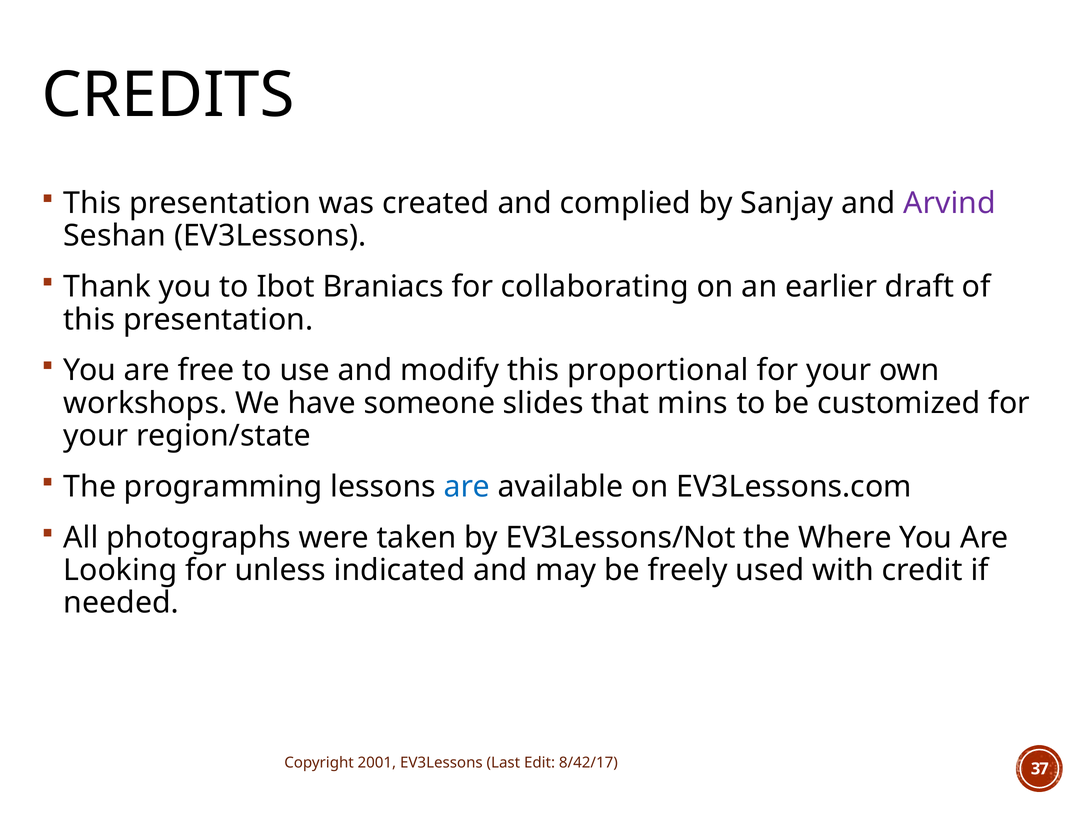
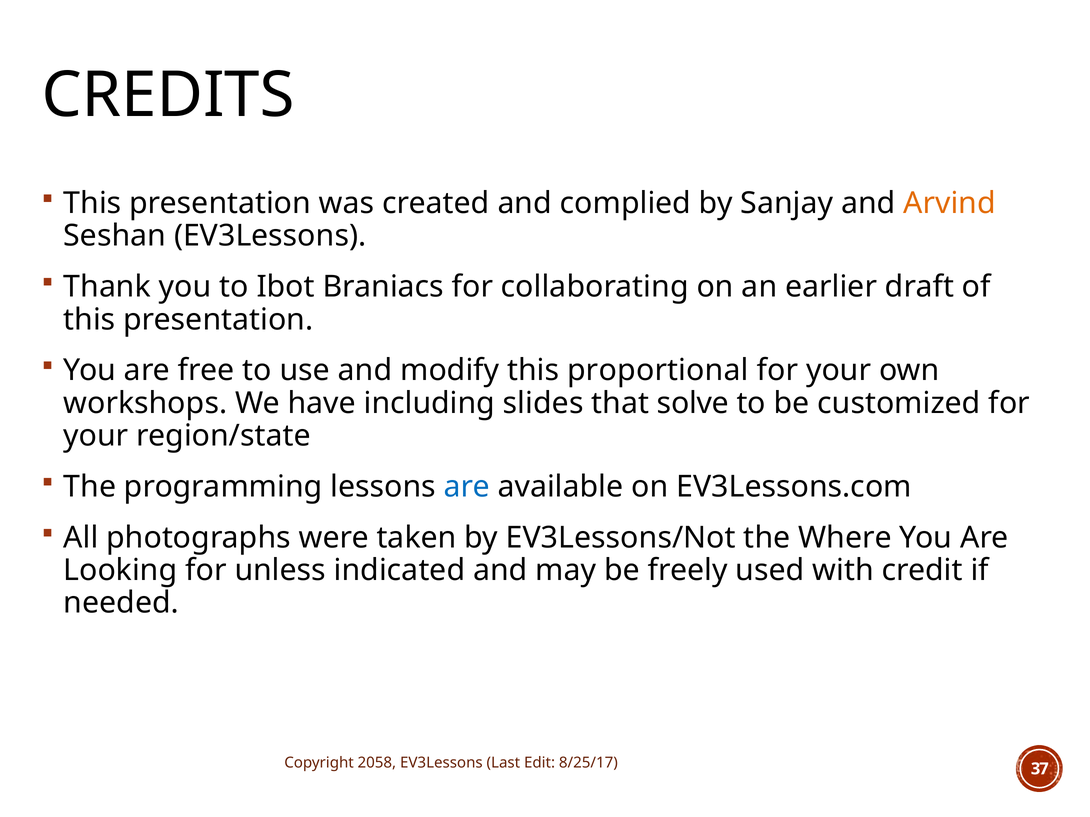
Arvind colour: purple -> orange
someone: someone -> including
mins: mins -> solve
2001: 2001 -> 2058
8/42/17: 8/42/17 -> 8/25/17
